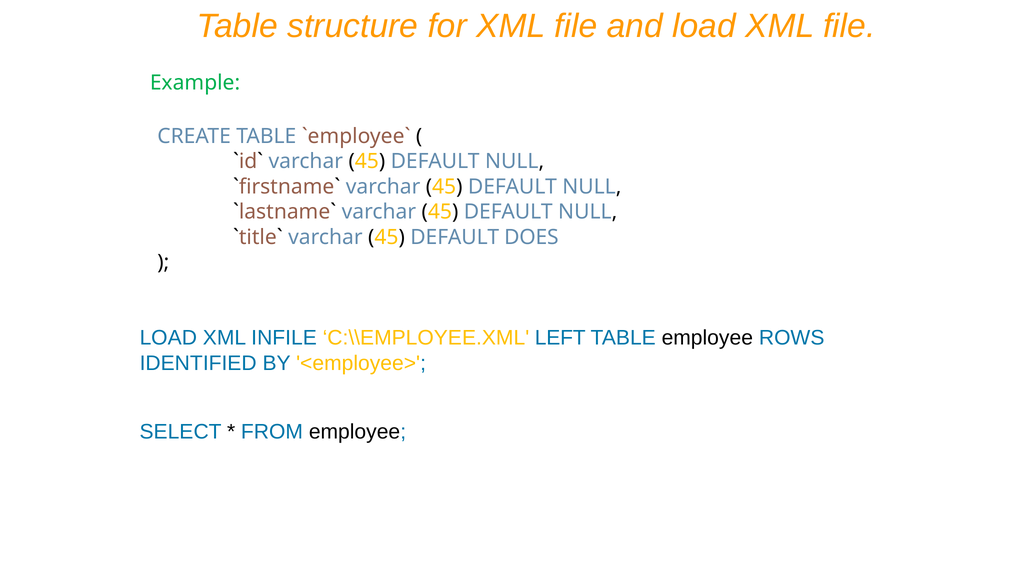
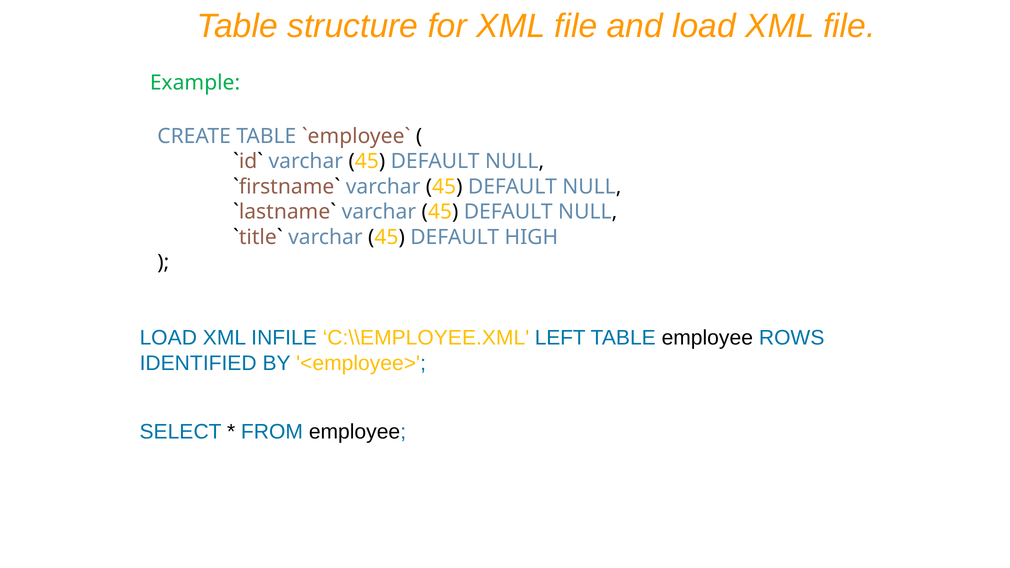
DOES: DOES -> HIGH
